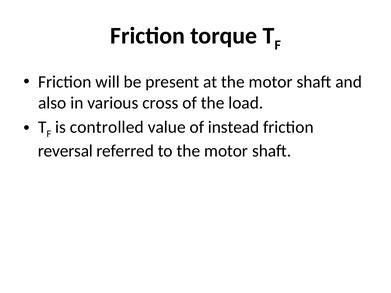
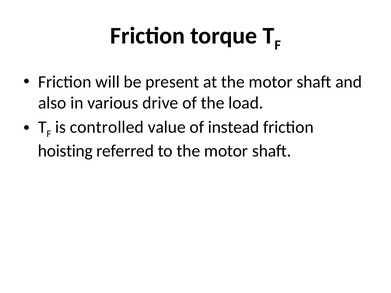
cross: cross -> drive
reversal: reversal -> hoisting
